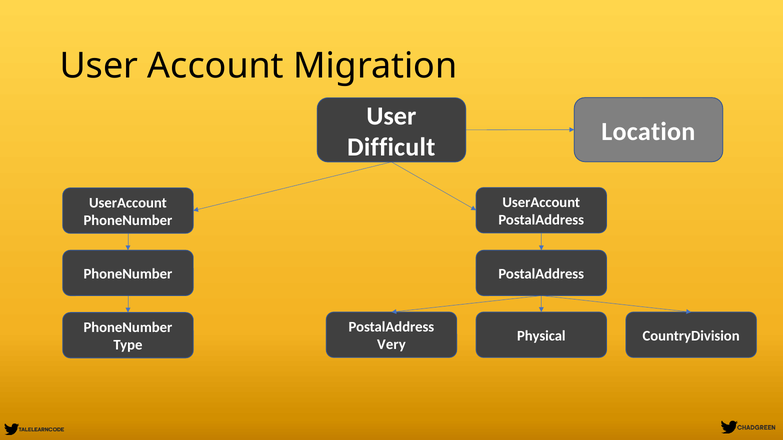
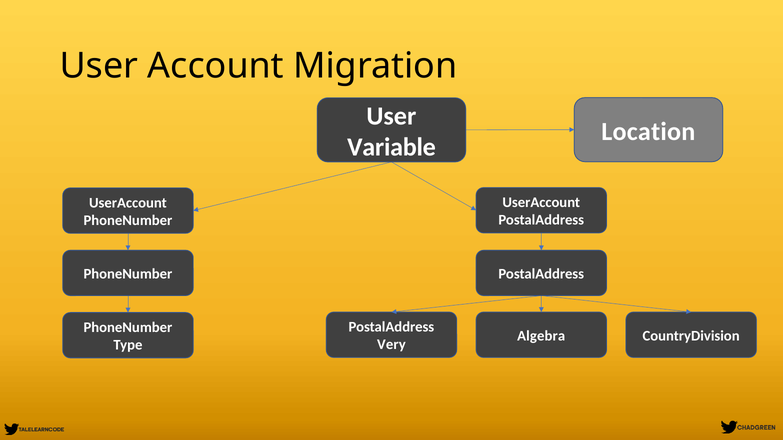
Difficult: Difficult -> Variable
Physical: Physical -> Algebra
